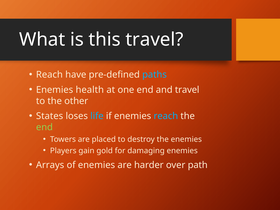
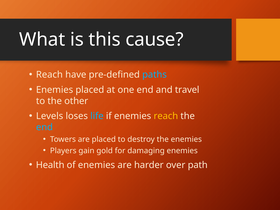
this travel: travel -> cause
Enemies health: health -> placed
States: States -> Levels
reach at (166, 116) colour: light blue -> yellow
end at (44, 127) colour: light green -> light blue
Arrays: Arrays -> Health
